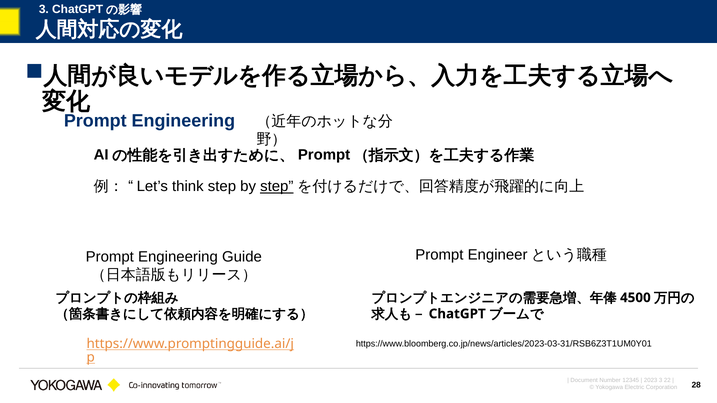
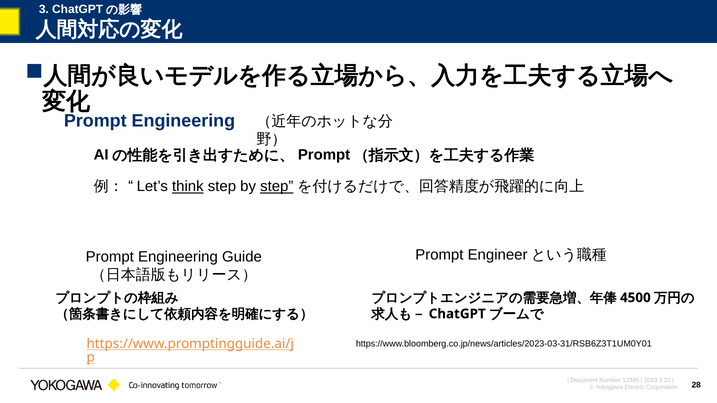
think underline: none -> present
